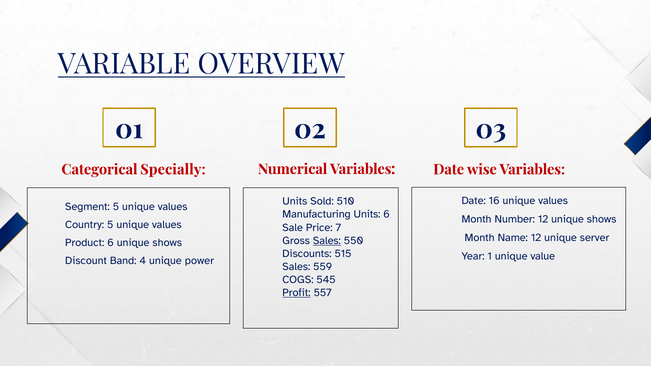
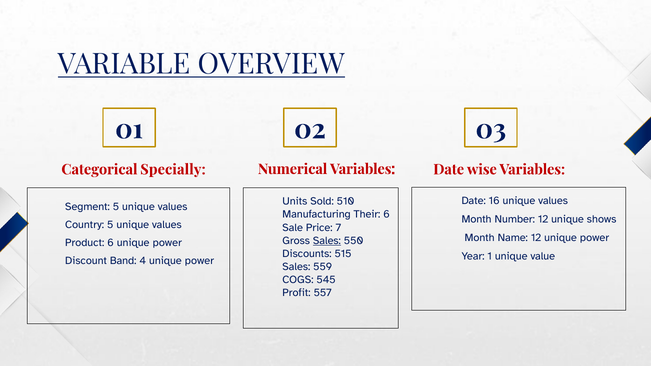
Manufacturing Units: Units -> Their
12 unique server: server -> power
6 unique shows: shows -> power
Profit underline: present -> none
